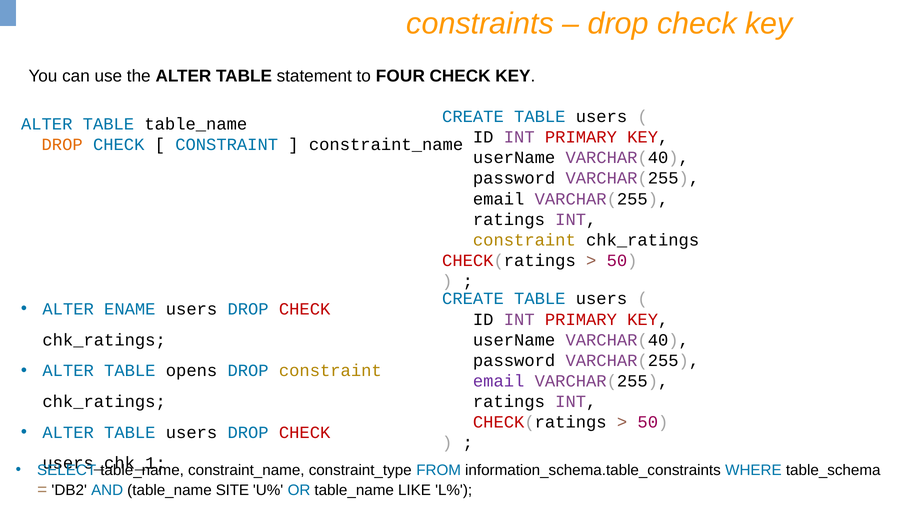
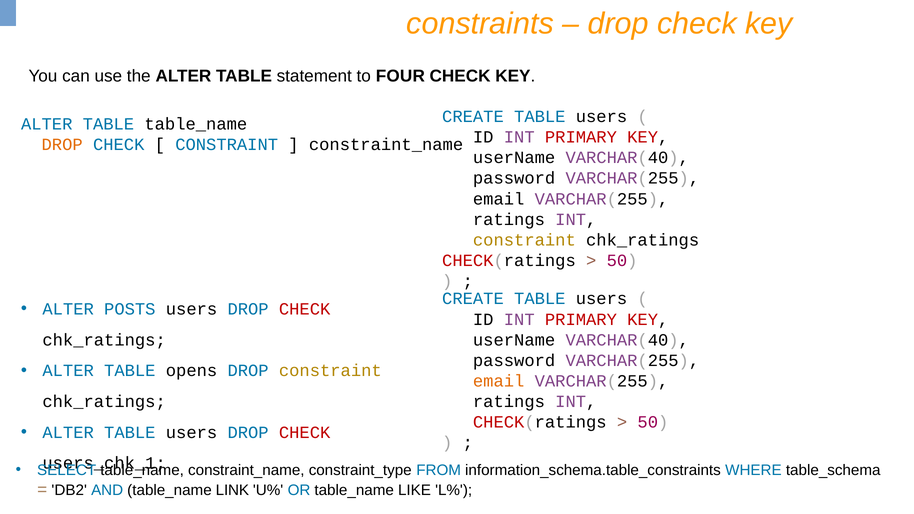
ENAME: ENAME -> POSTS
email at (499, 381) colour: purple -> orange
SITE: SITE -> LINK
